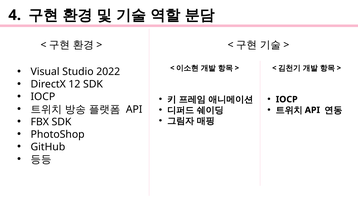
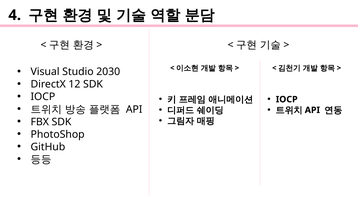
2022: 2022 -> 2030
